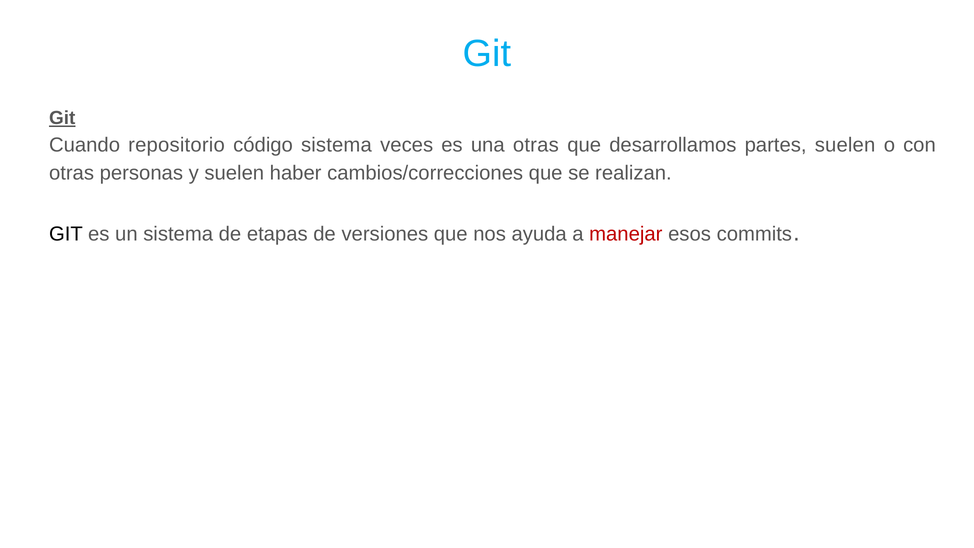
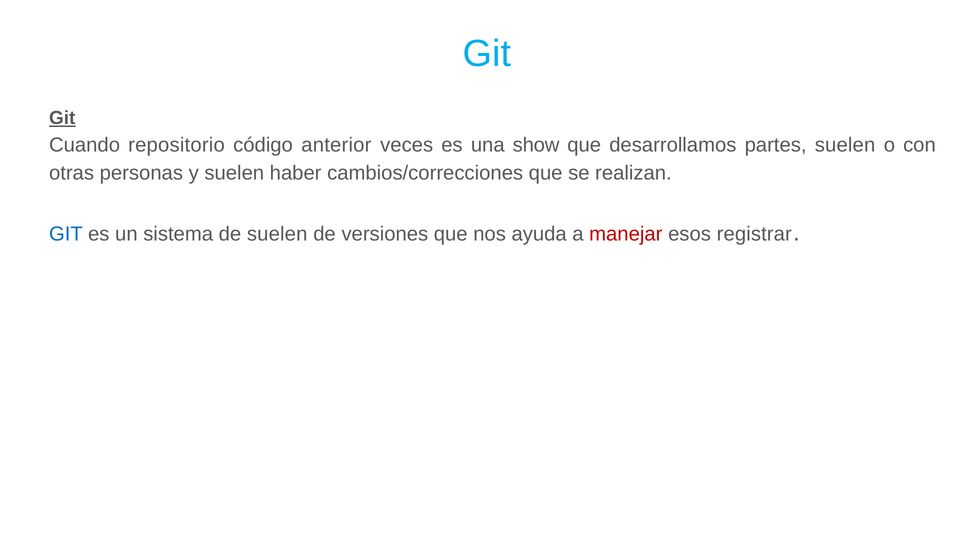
código sistema: sistema -> anterior
una otras: otras -> show
GIT at (66, 234) colour: black -> blue
de etapas: etapas -> suelen
commits: commits -> registrar
